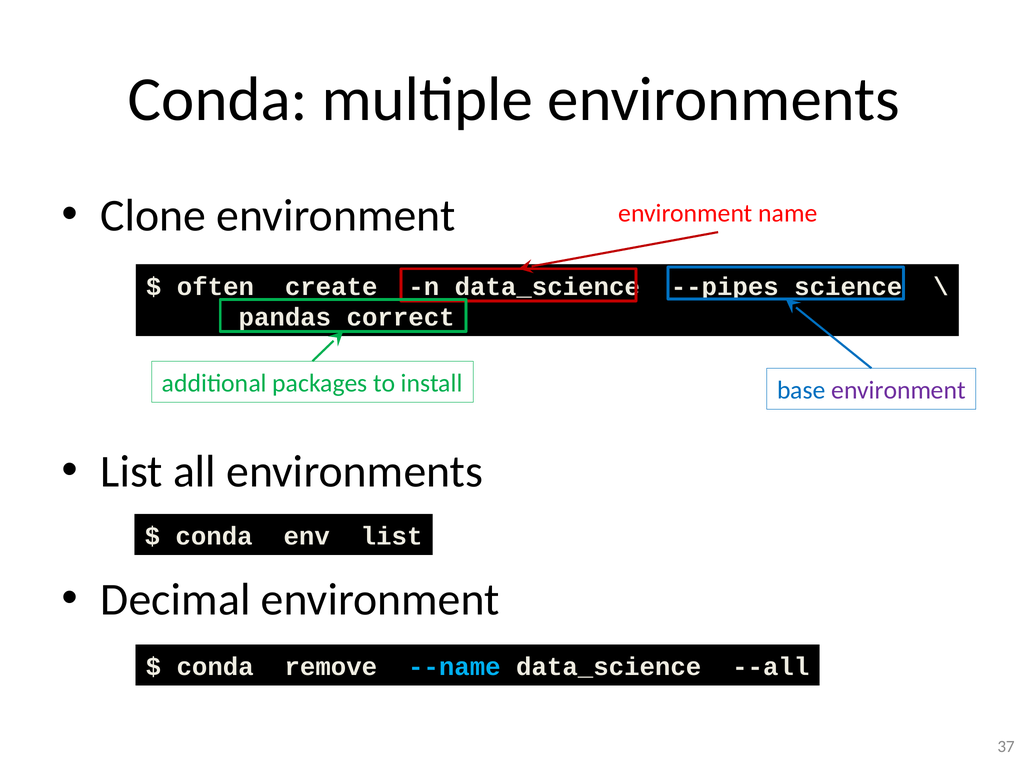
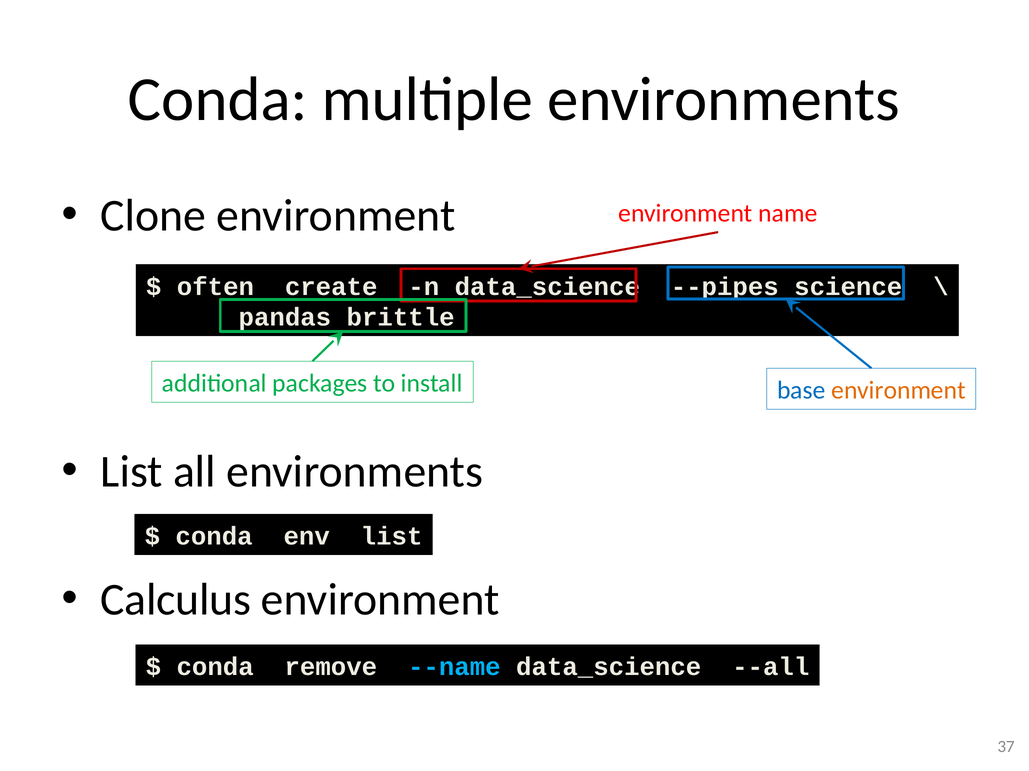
correct: correct -> brittle
environment at (898, 391) colour: purple -> orange
Decimal: Decimal -> Calculus
